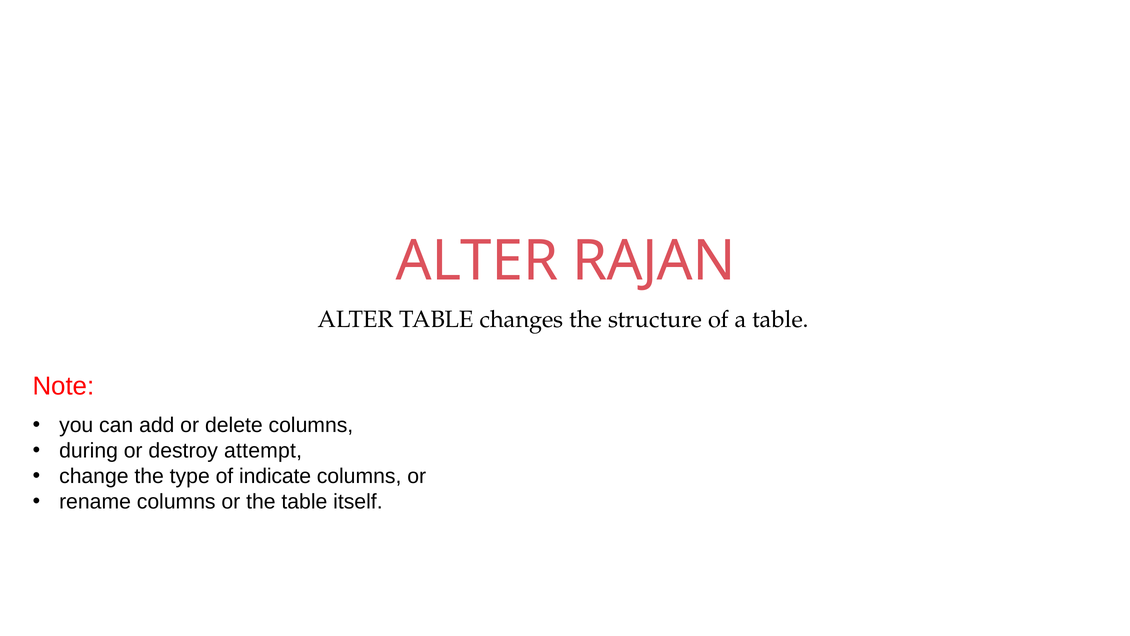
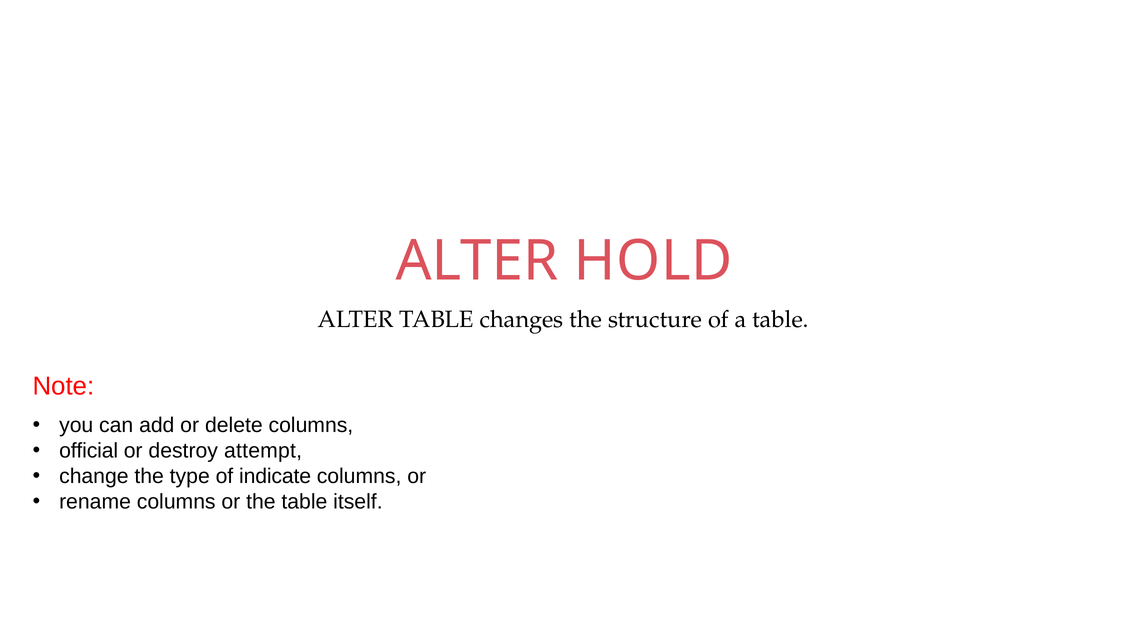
RAJAN: RAJAN -> HOLD
during: during -> official
